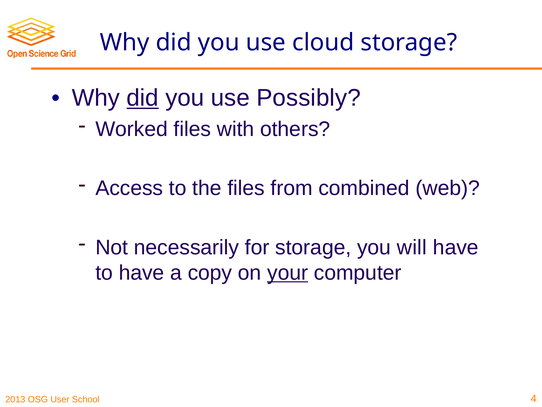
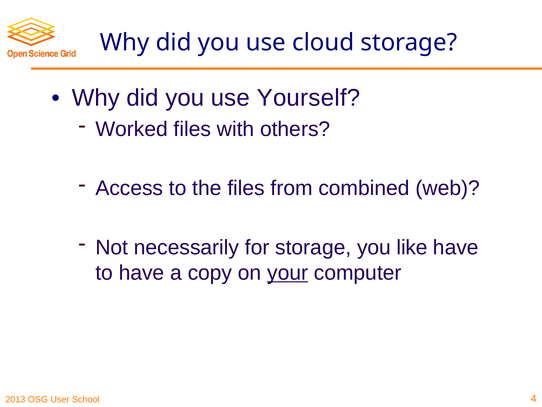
did at (143, 98) underline: present -> none
Possibly: Possibly -> Yourself
will: will -> like
